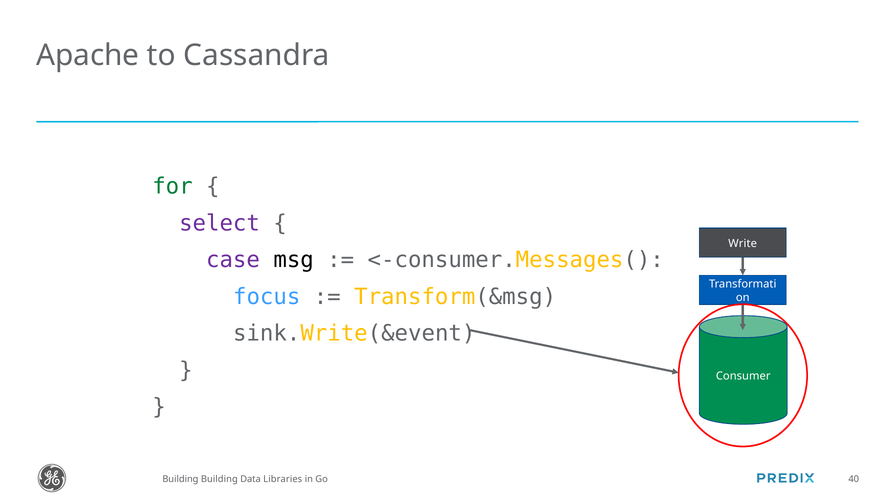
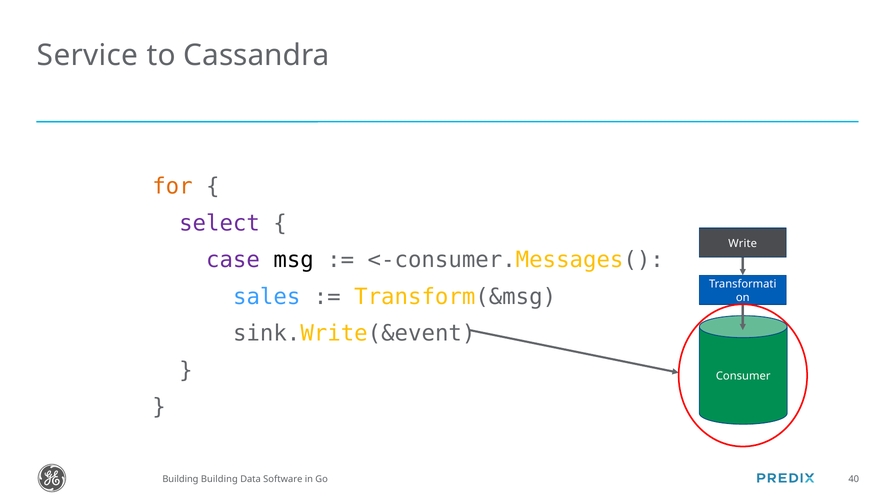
Apache: Apache -> Service
for colour: green -> orange
focus: focus -> sales
Libraries: Libraries -> Software
